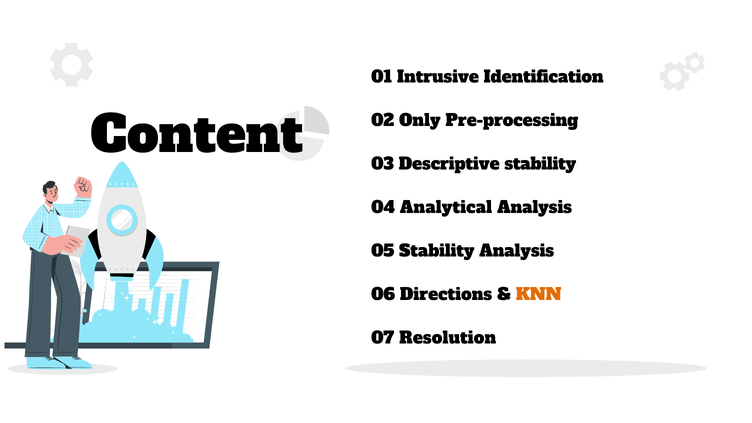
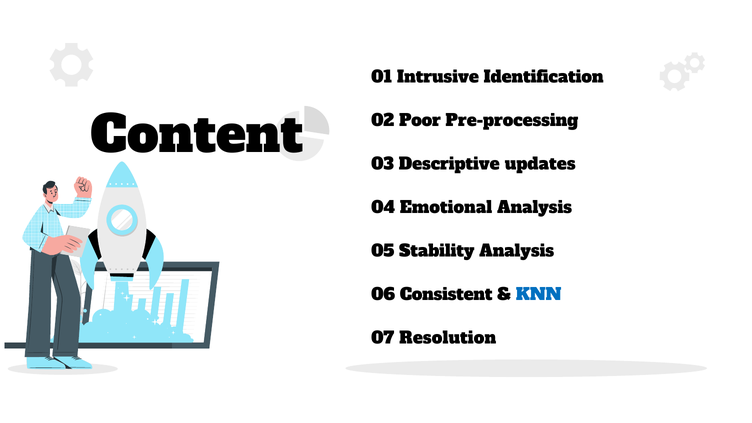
Only: Only -> Poor
Descriptive stability: stability -> updates
Analytical: Analytical -> Emotional
Directions: Directions -> Consistent
KNN colour: orange -> blue
